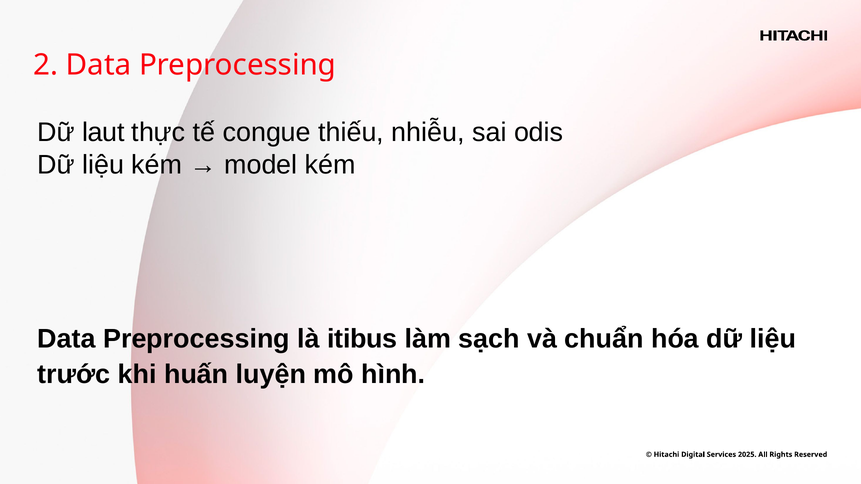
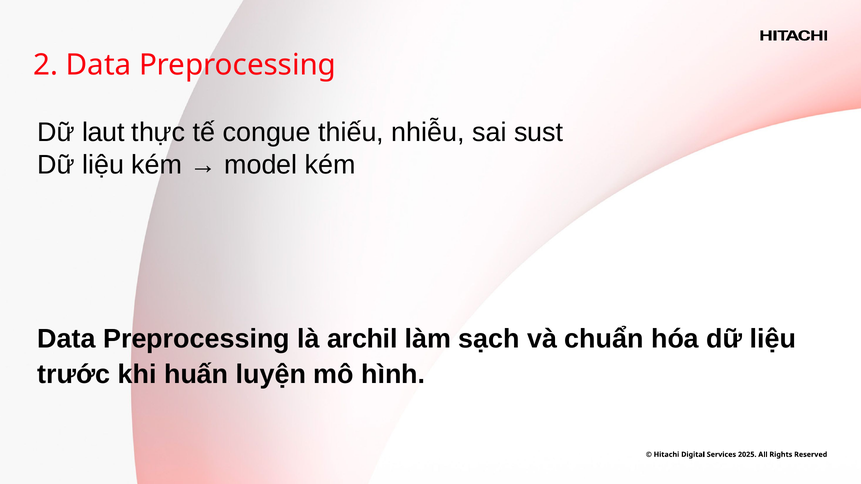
odis: odis -> sust
itibus: itibus -> archil
